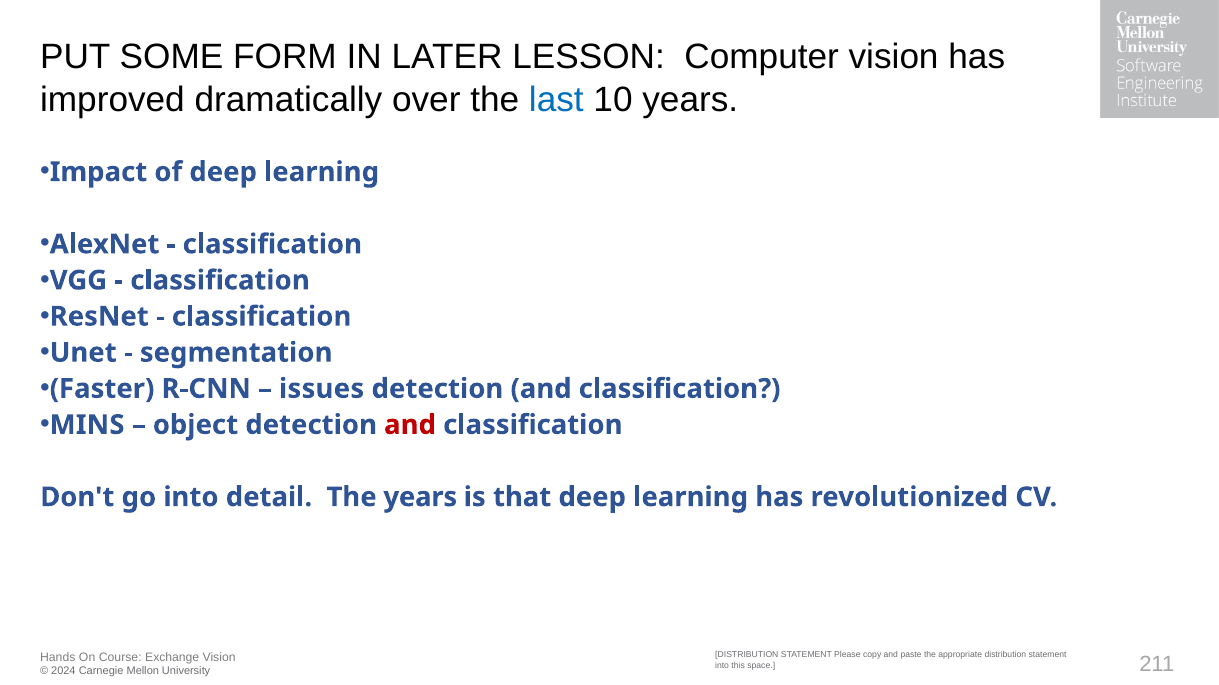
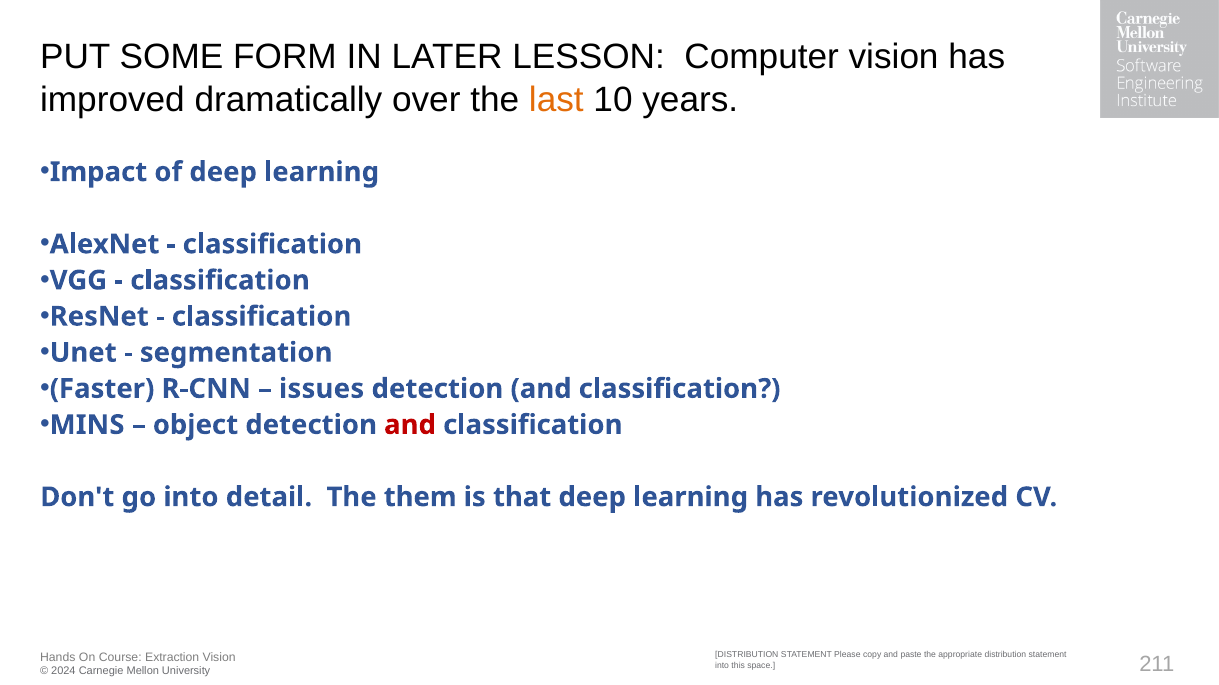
last colour: blue -> orange
The years: years -> them
Exchange: Exchange -> Extraction
